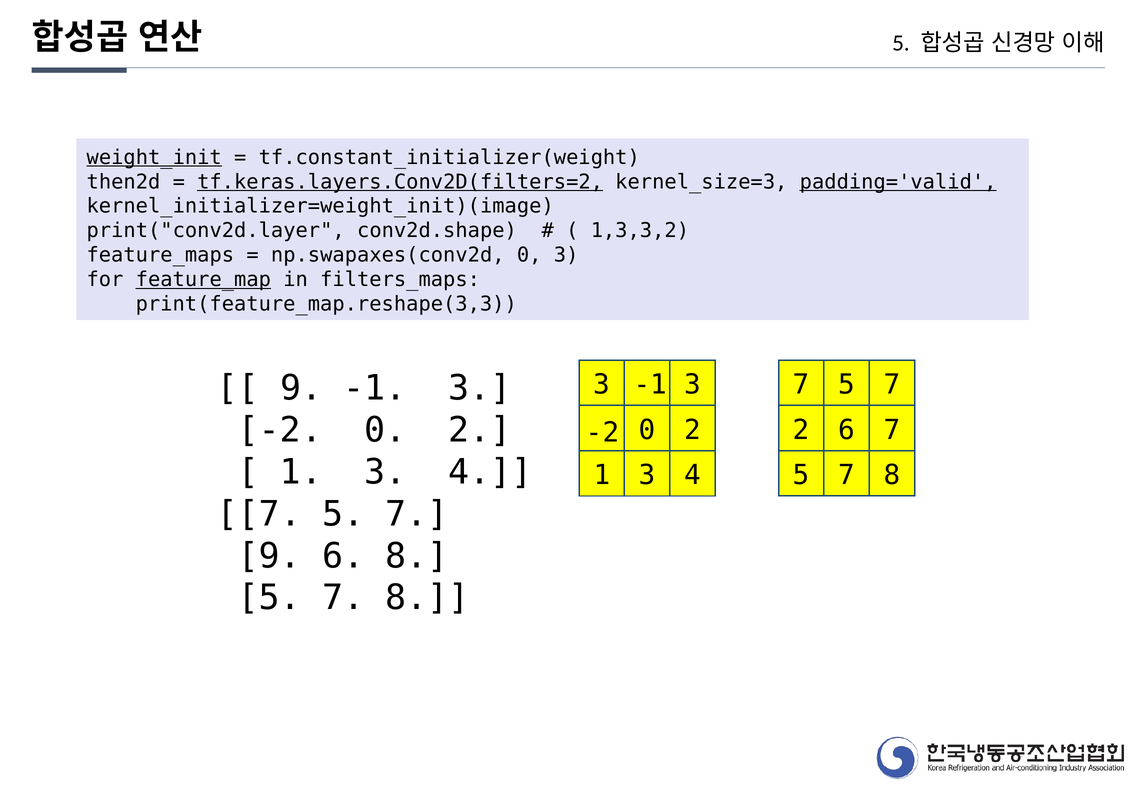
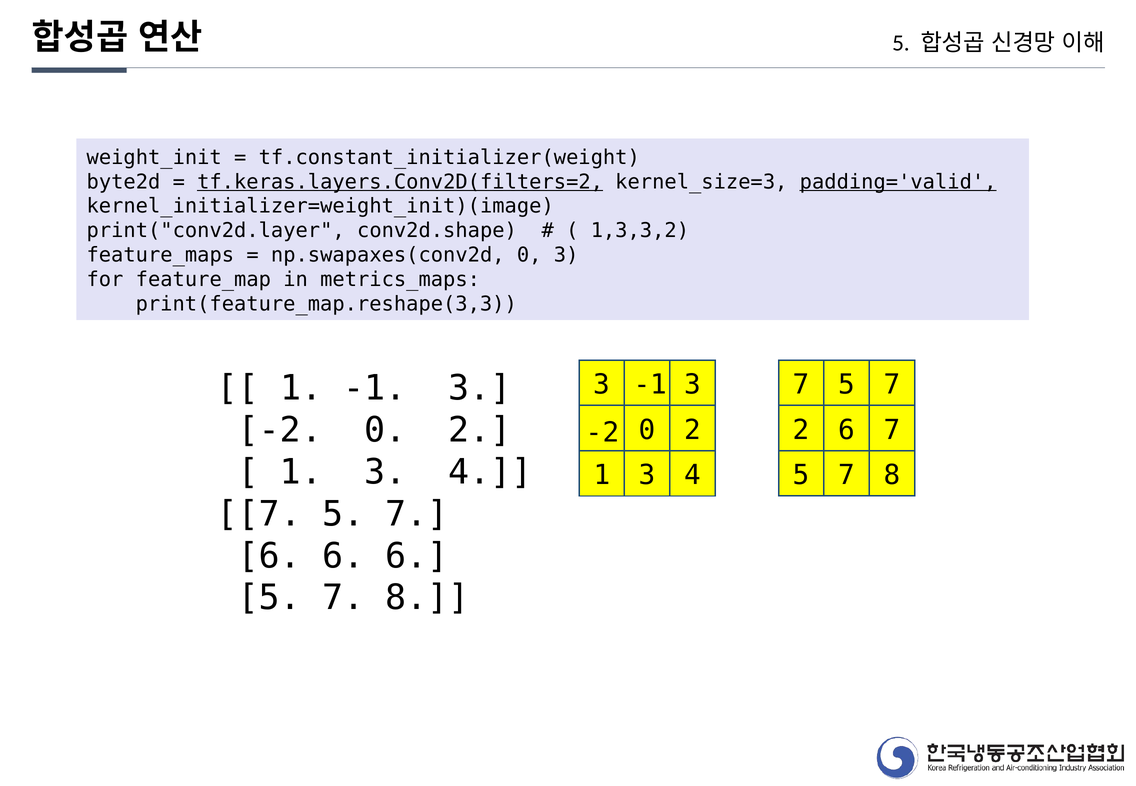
weight_init underline: present -> none
then2d: then2d -> byte2d
feature_map underline: present -> none
filters_maps: filters_maps -> metrics_maps
9 at (301, 389): 9 -> 1
9 at (269, 556): 9 -> 6
8 at (417, 556): 8 -> 6
